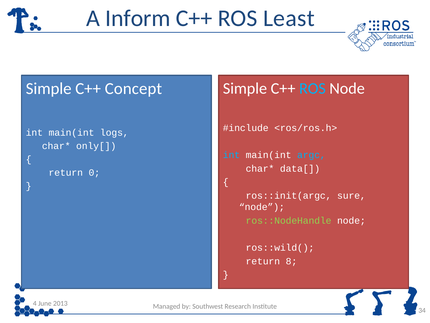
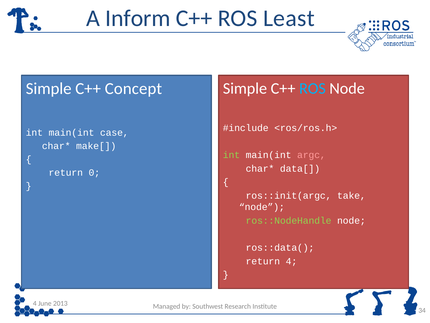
logs: logs -> case
only[: only[ -> make[
int at (231, 155) colour: light blue -> light green
argc colour: light blue -> pink
sure: sure -> take
ros::wild(: ros::wild( -> ros::data(
return 8: 8 -> 4
